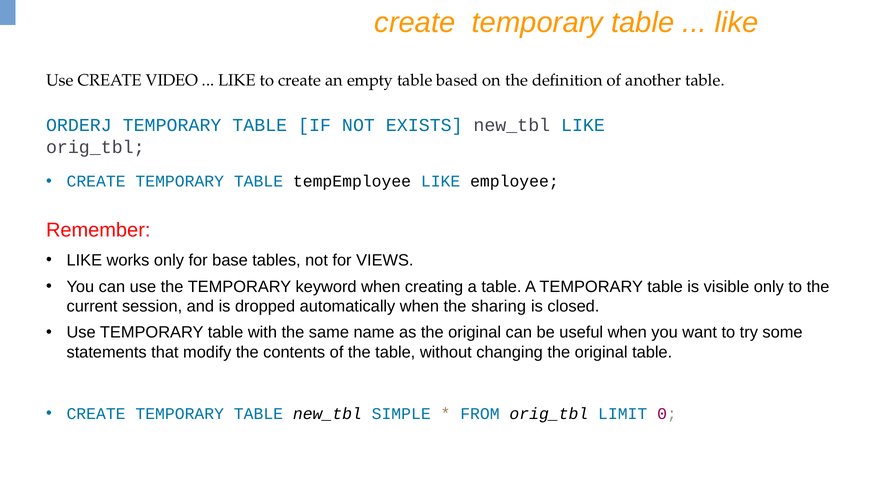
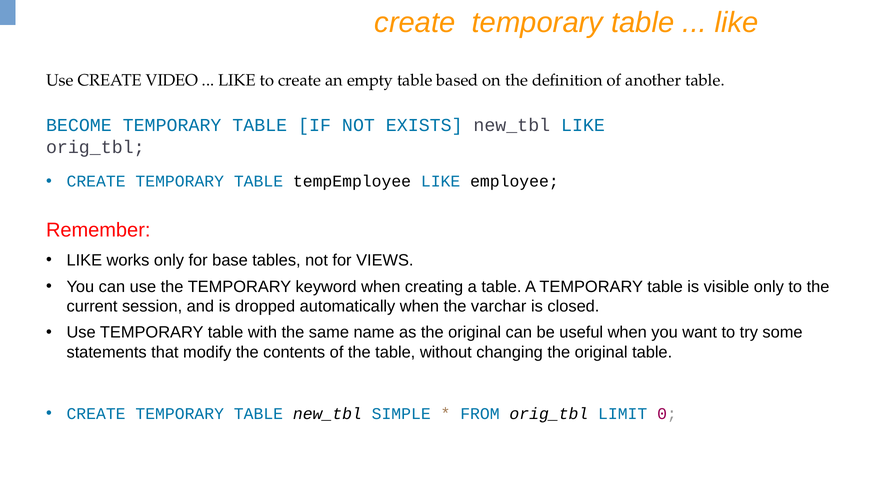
ORDERJ: ORDERJ -> BECOME
sharing: sharing -> varchar
